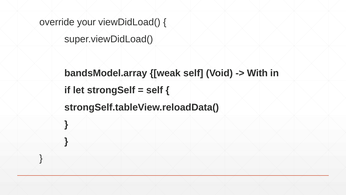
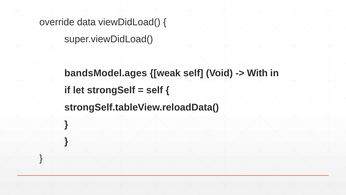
your: your -> data
bandsModel.array: bandsModel.array -> bandsModel.ages
